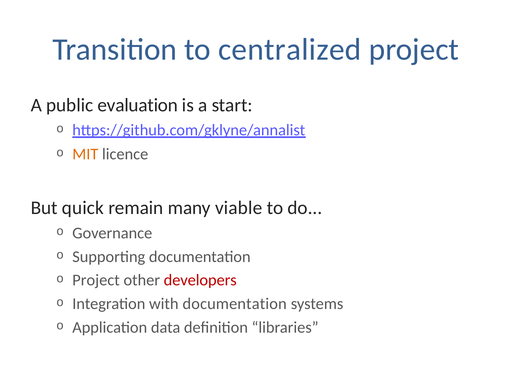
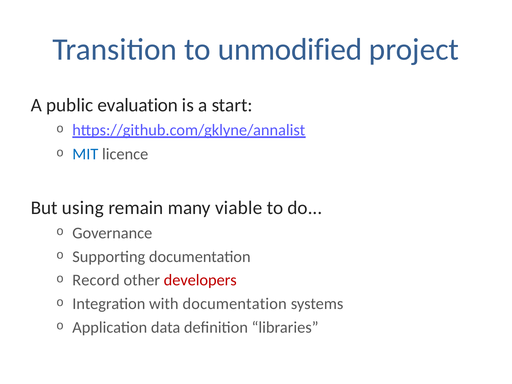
centralized: centralized -> unmodified
MIT colour: orange -> blue
quick: quick -> using
Project at (96, 280): Project -> Record
